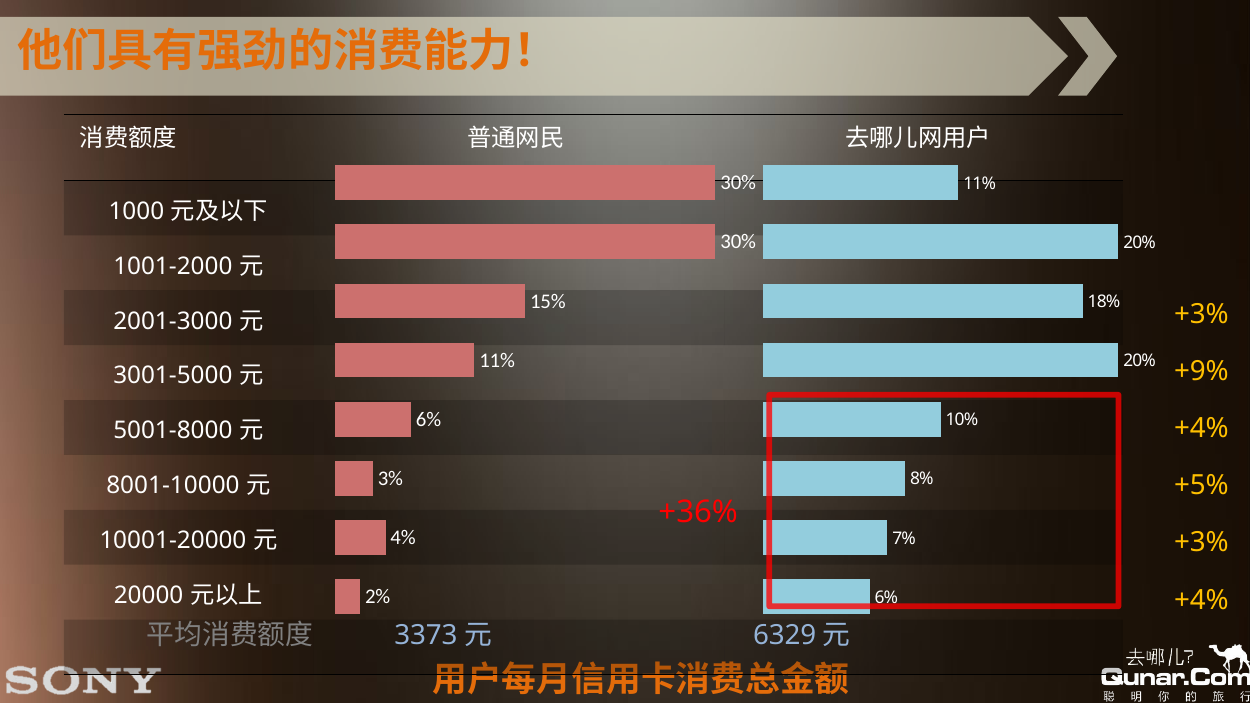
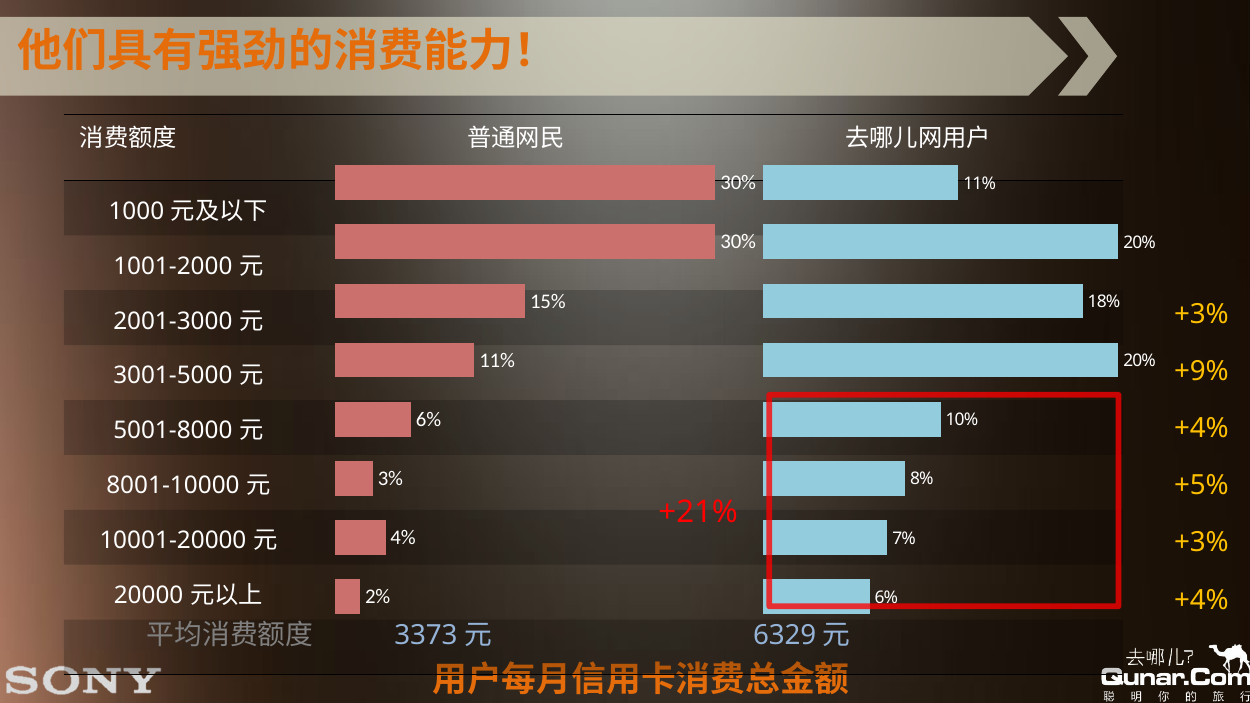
+36%: +36% -> +21%
